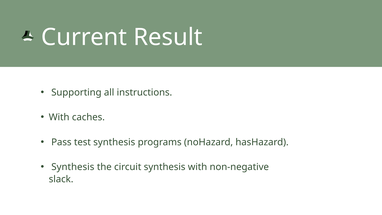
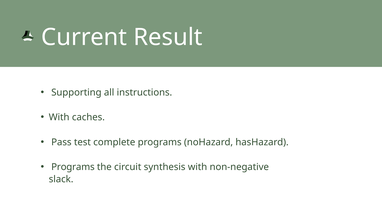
test synthesis: synthesis -> complete
Synthesis at (73, 167): Synthesis -> Programs
